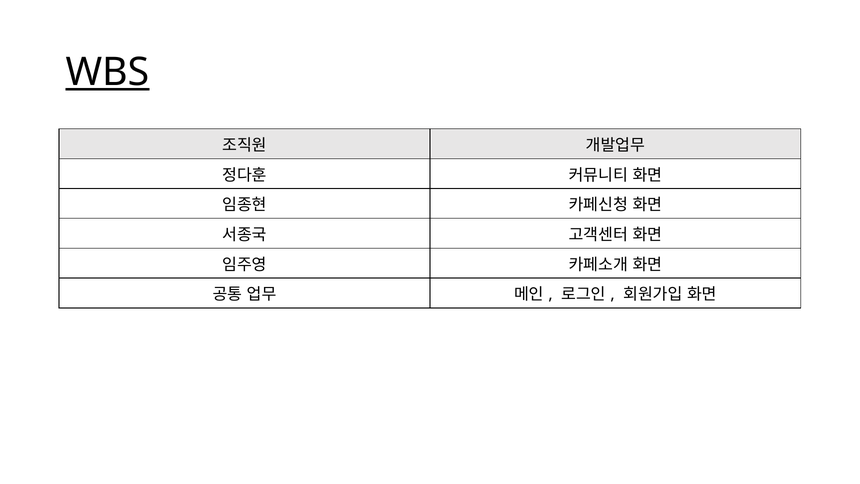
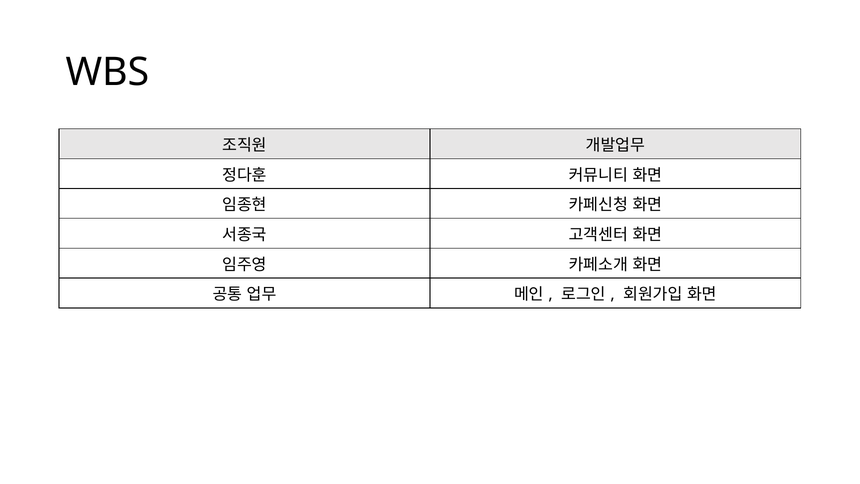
WBS underline: present -> none
